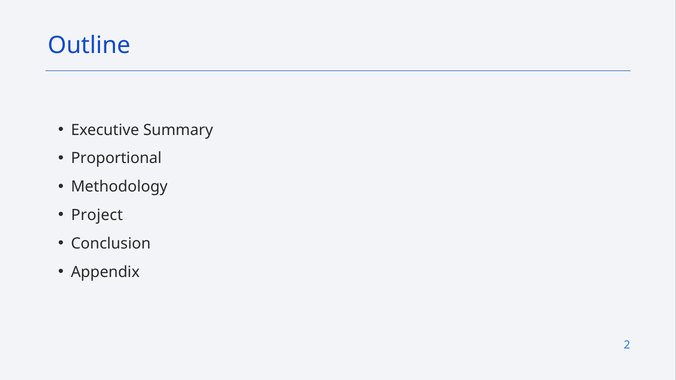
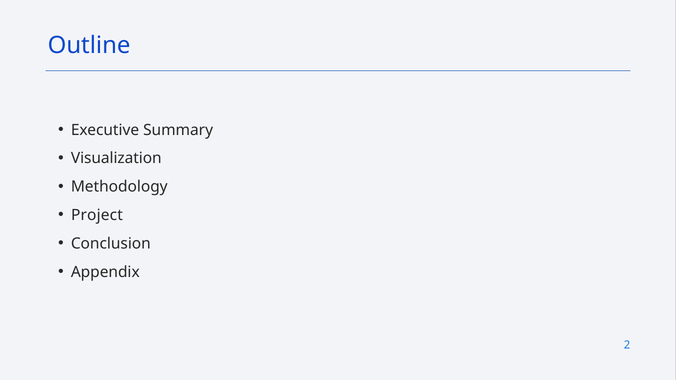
Proportional: Proportional -> Visualization
